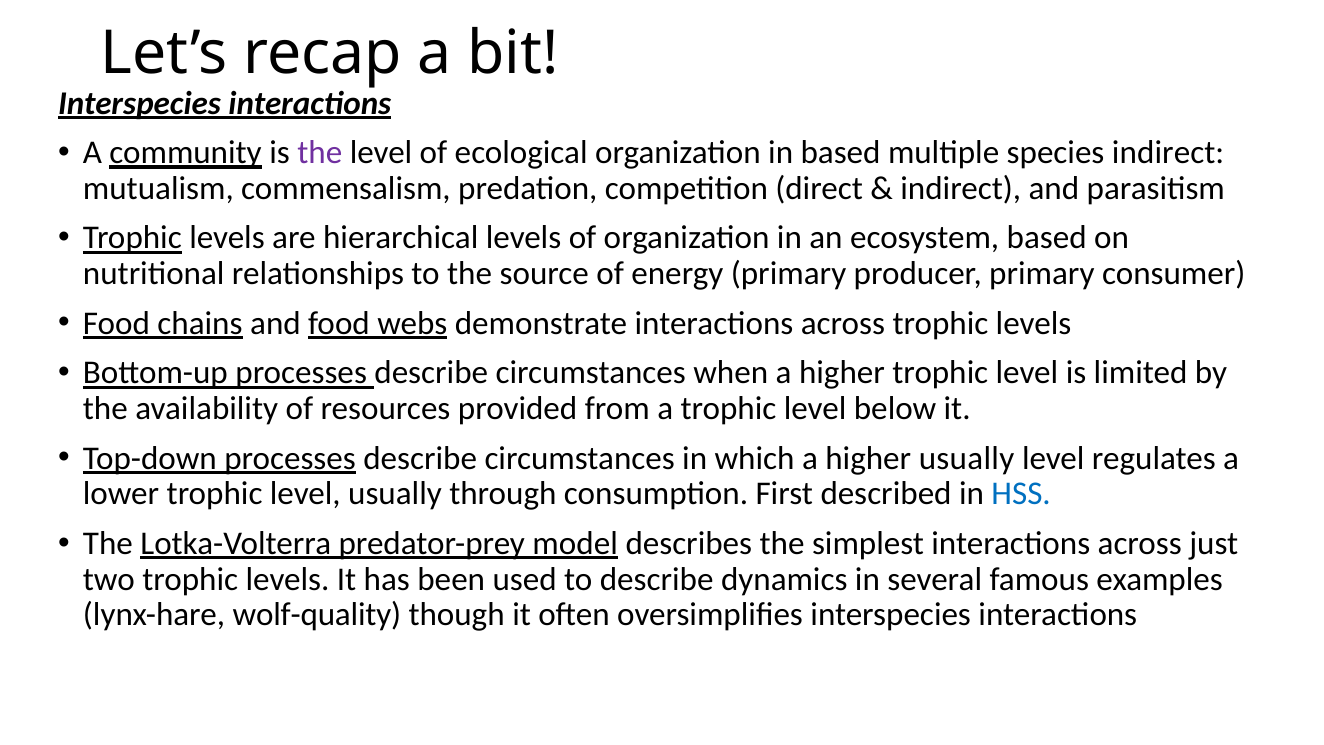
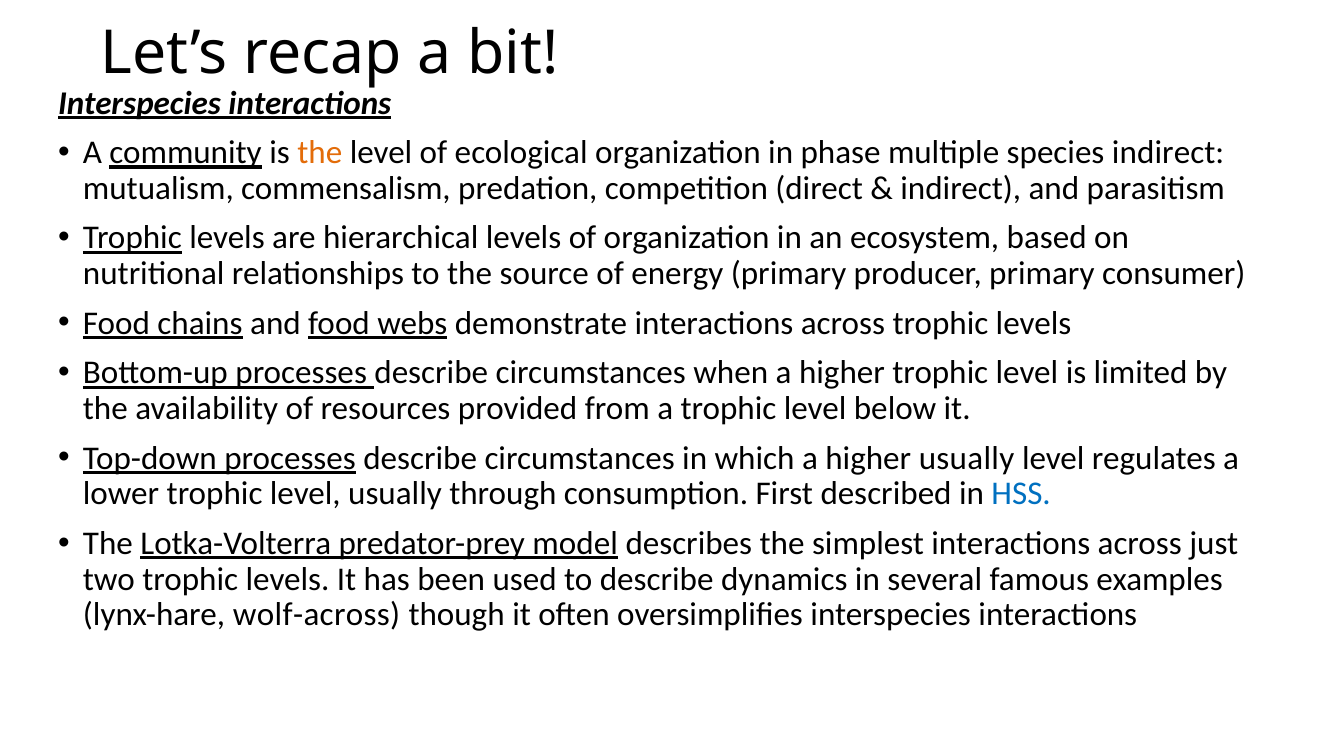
the at (320, 153) colour: purple -> orange
in based: based -> phase
wolf-quality: wolf-quality -> wolf-across
